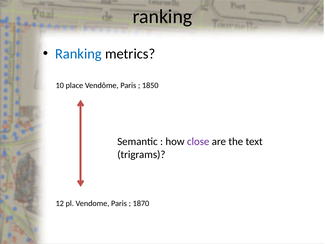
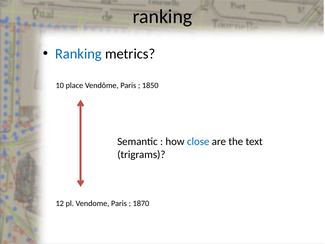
close colour: purple -> blue
